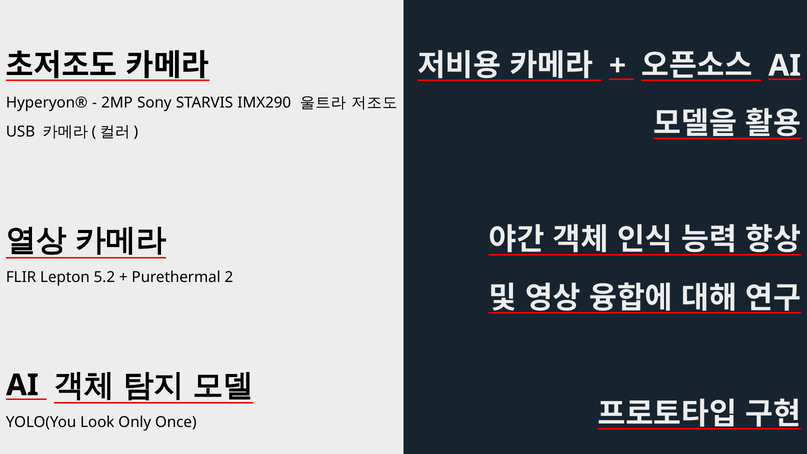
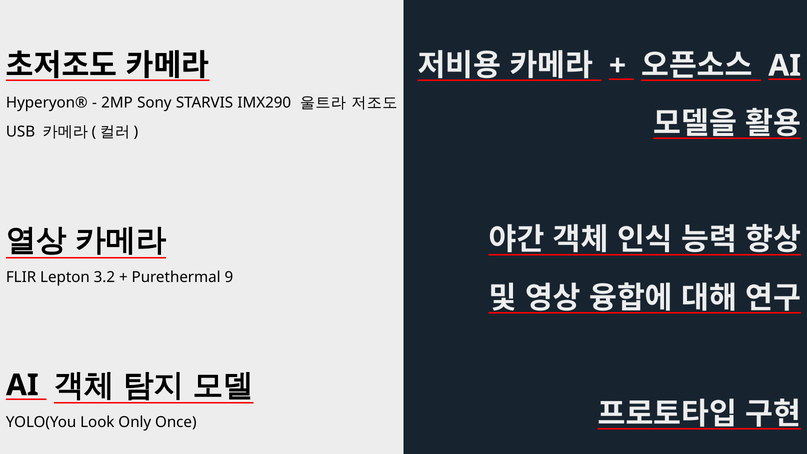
5.2: 5.2 -> 3.2
2: 2 -> 9
